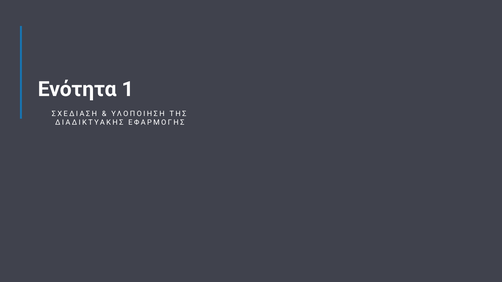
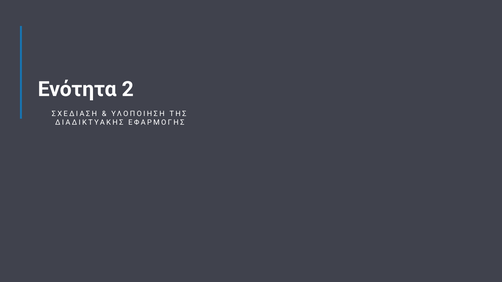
1: 1 -> 2
